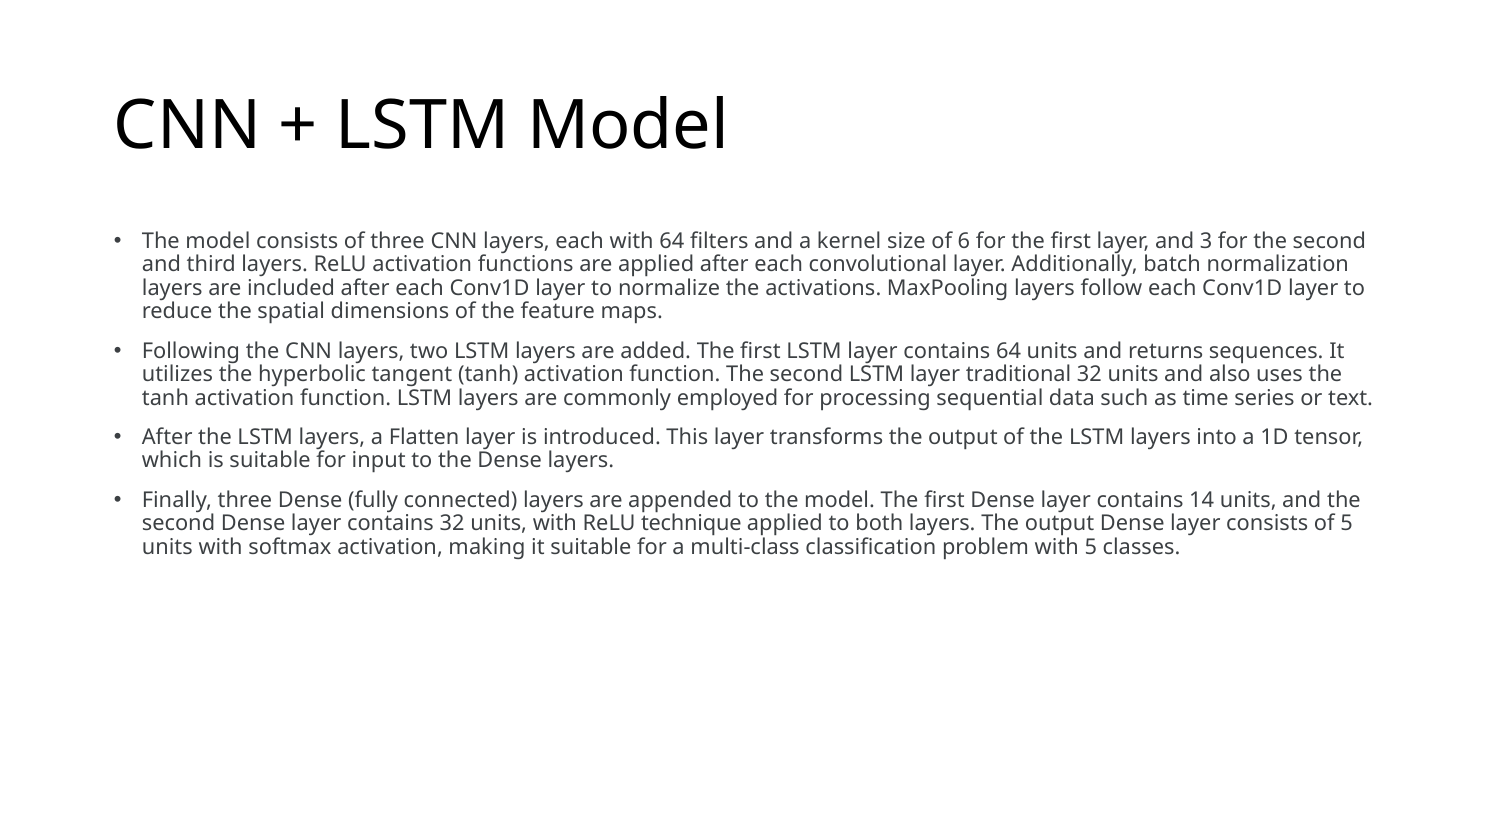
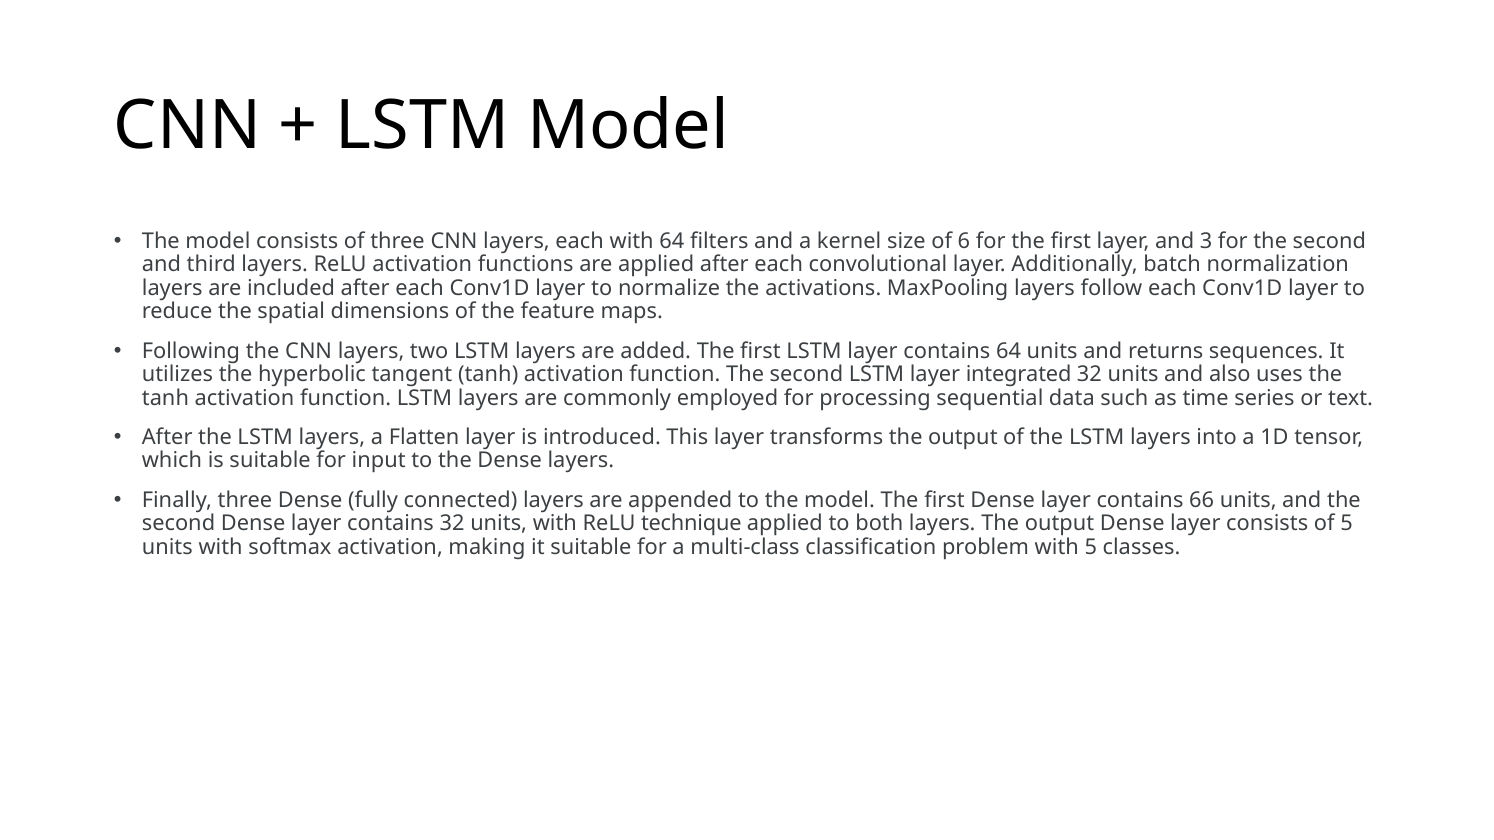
traditional: traditional -> integrated
14: 14 -> 66
